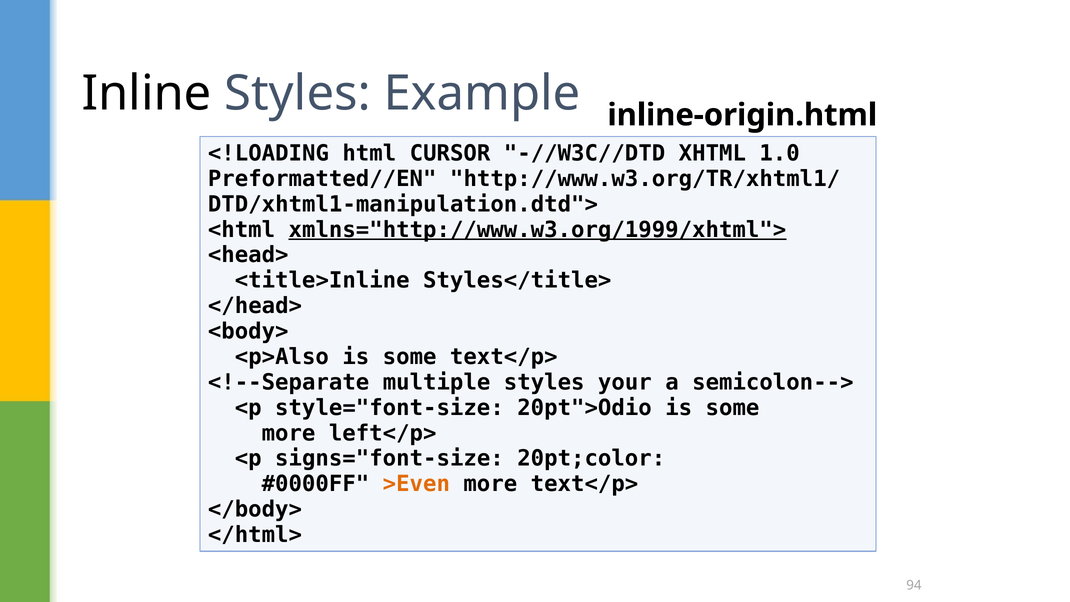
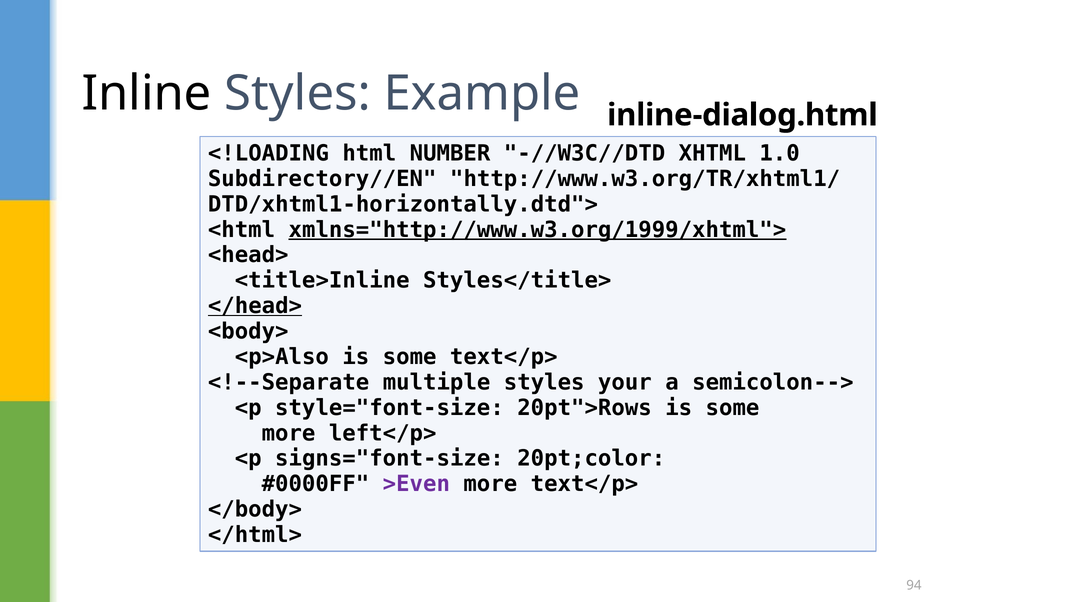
inline-origin.html: inline-origin.html -> inline-dialog.html
CURSOR: CURSOR -> NUMBER
Preformatted//EN: Preformatted//EN -> Subdirectory//EN
DTD/xhtml1-manipulation.dtd">: DTD/xhtml1-manipulation.dtd"> -> DTD/xhtml1-horizontally.dtd">
</head> underline: none -> present
20pt">Odio: 20pt">Odio -> 20pt">Rows
>Even colour: orange -> purple
